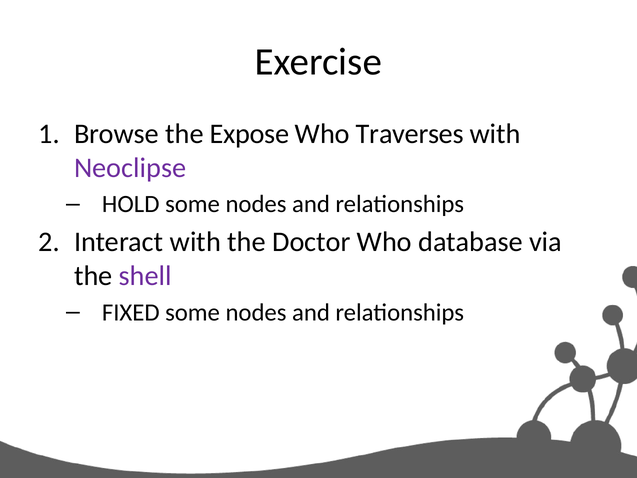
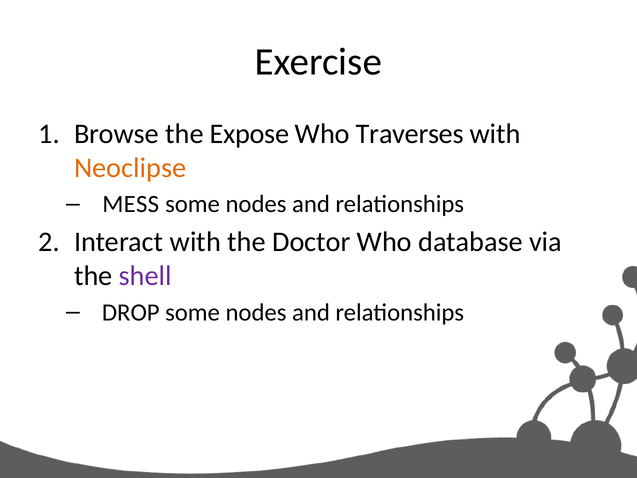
Neoclipse colour: purple -> orange
HOLD: HOLD -> MESS
FIXED: FIXED -> DROP
